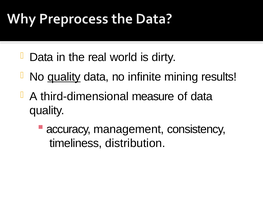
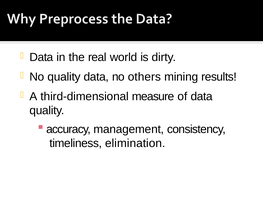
quality at (64, 77) underline: present -> none
infinite: infinite -> others
distribution: distribution -> elimination
